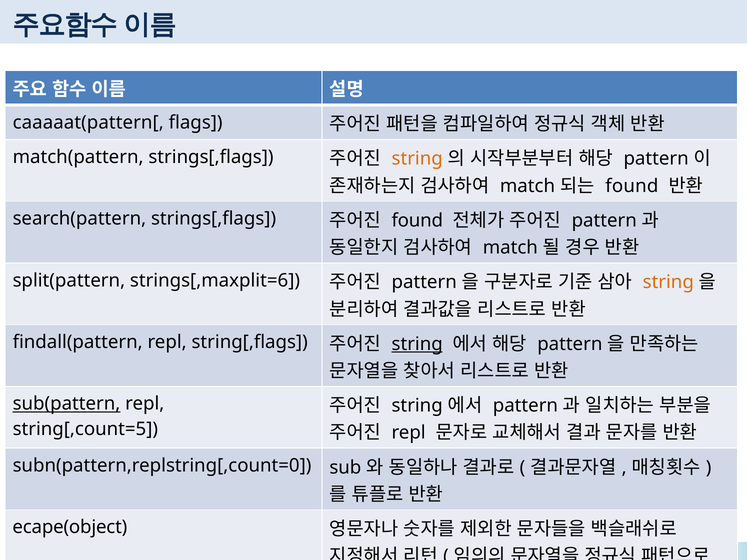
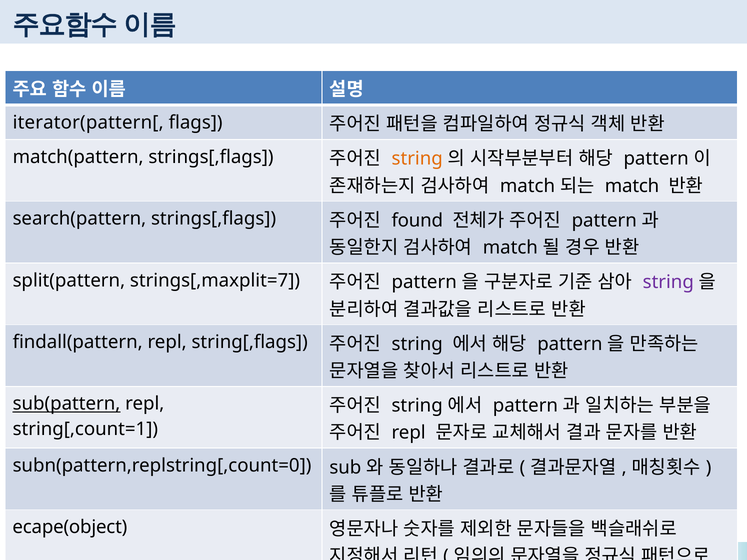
caaaaat(pattern[: caaaaat(pattern[ -> iterator(pattern[
found at (632, 186): found -> match
strings[,maxplit=6: strings[,maxplit=6 -> strings[,maxplit=7
string at (668, 282) colour: orange -> purple
string at (417, 344) underline: present -> none
string[,count=5: string[,count=5 -> string[,count=1
